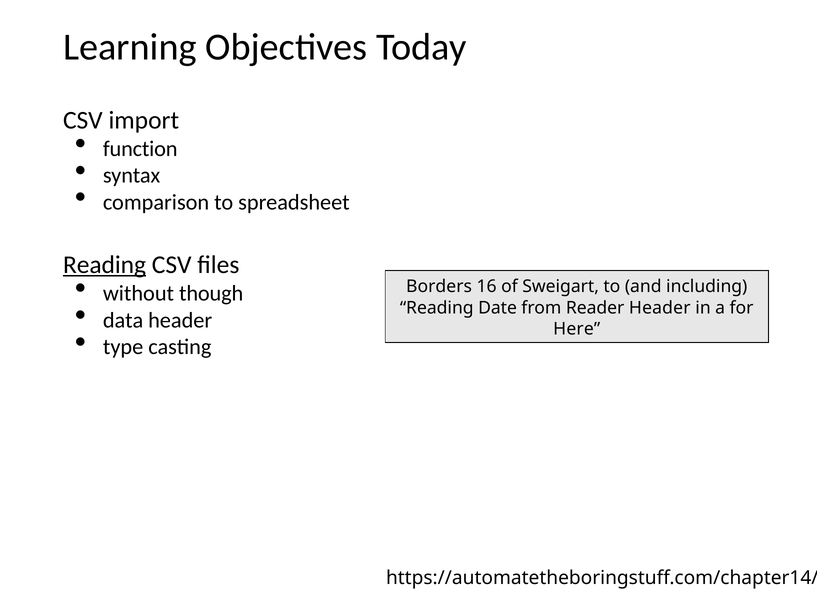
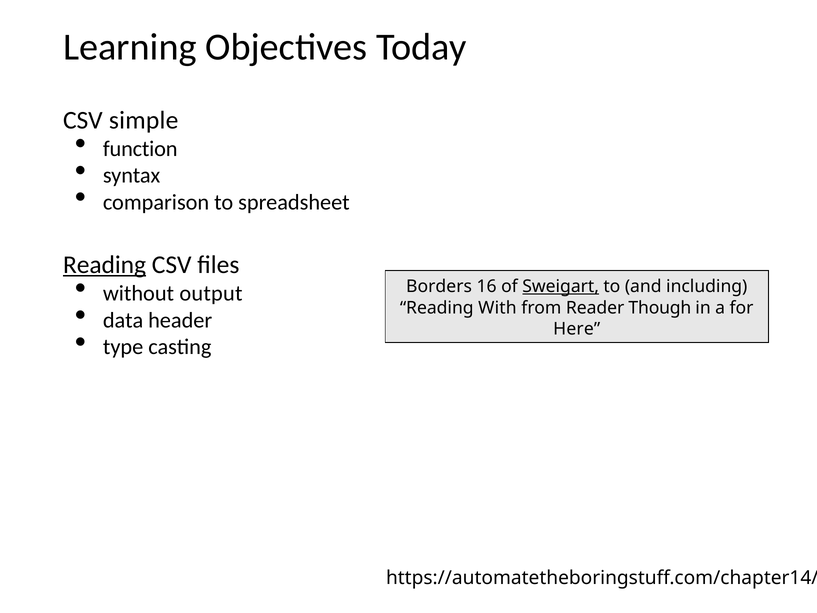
import: import -> simple
though: though -> output
Sweigart underline: none -> present
Date: Date -> With
Reader Header: Header -> Though
